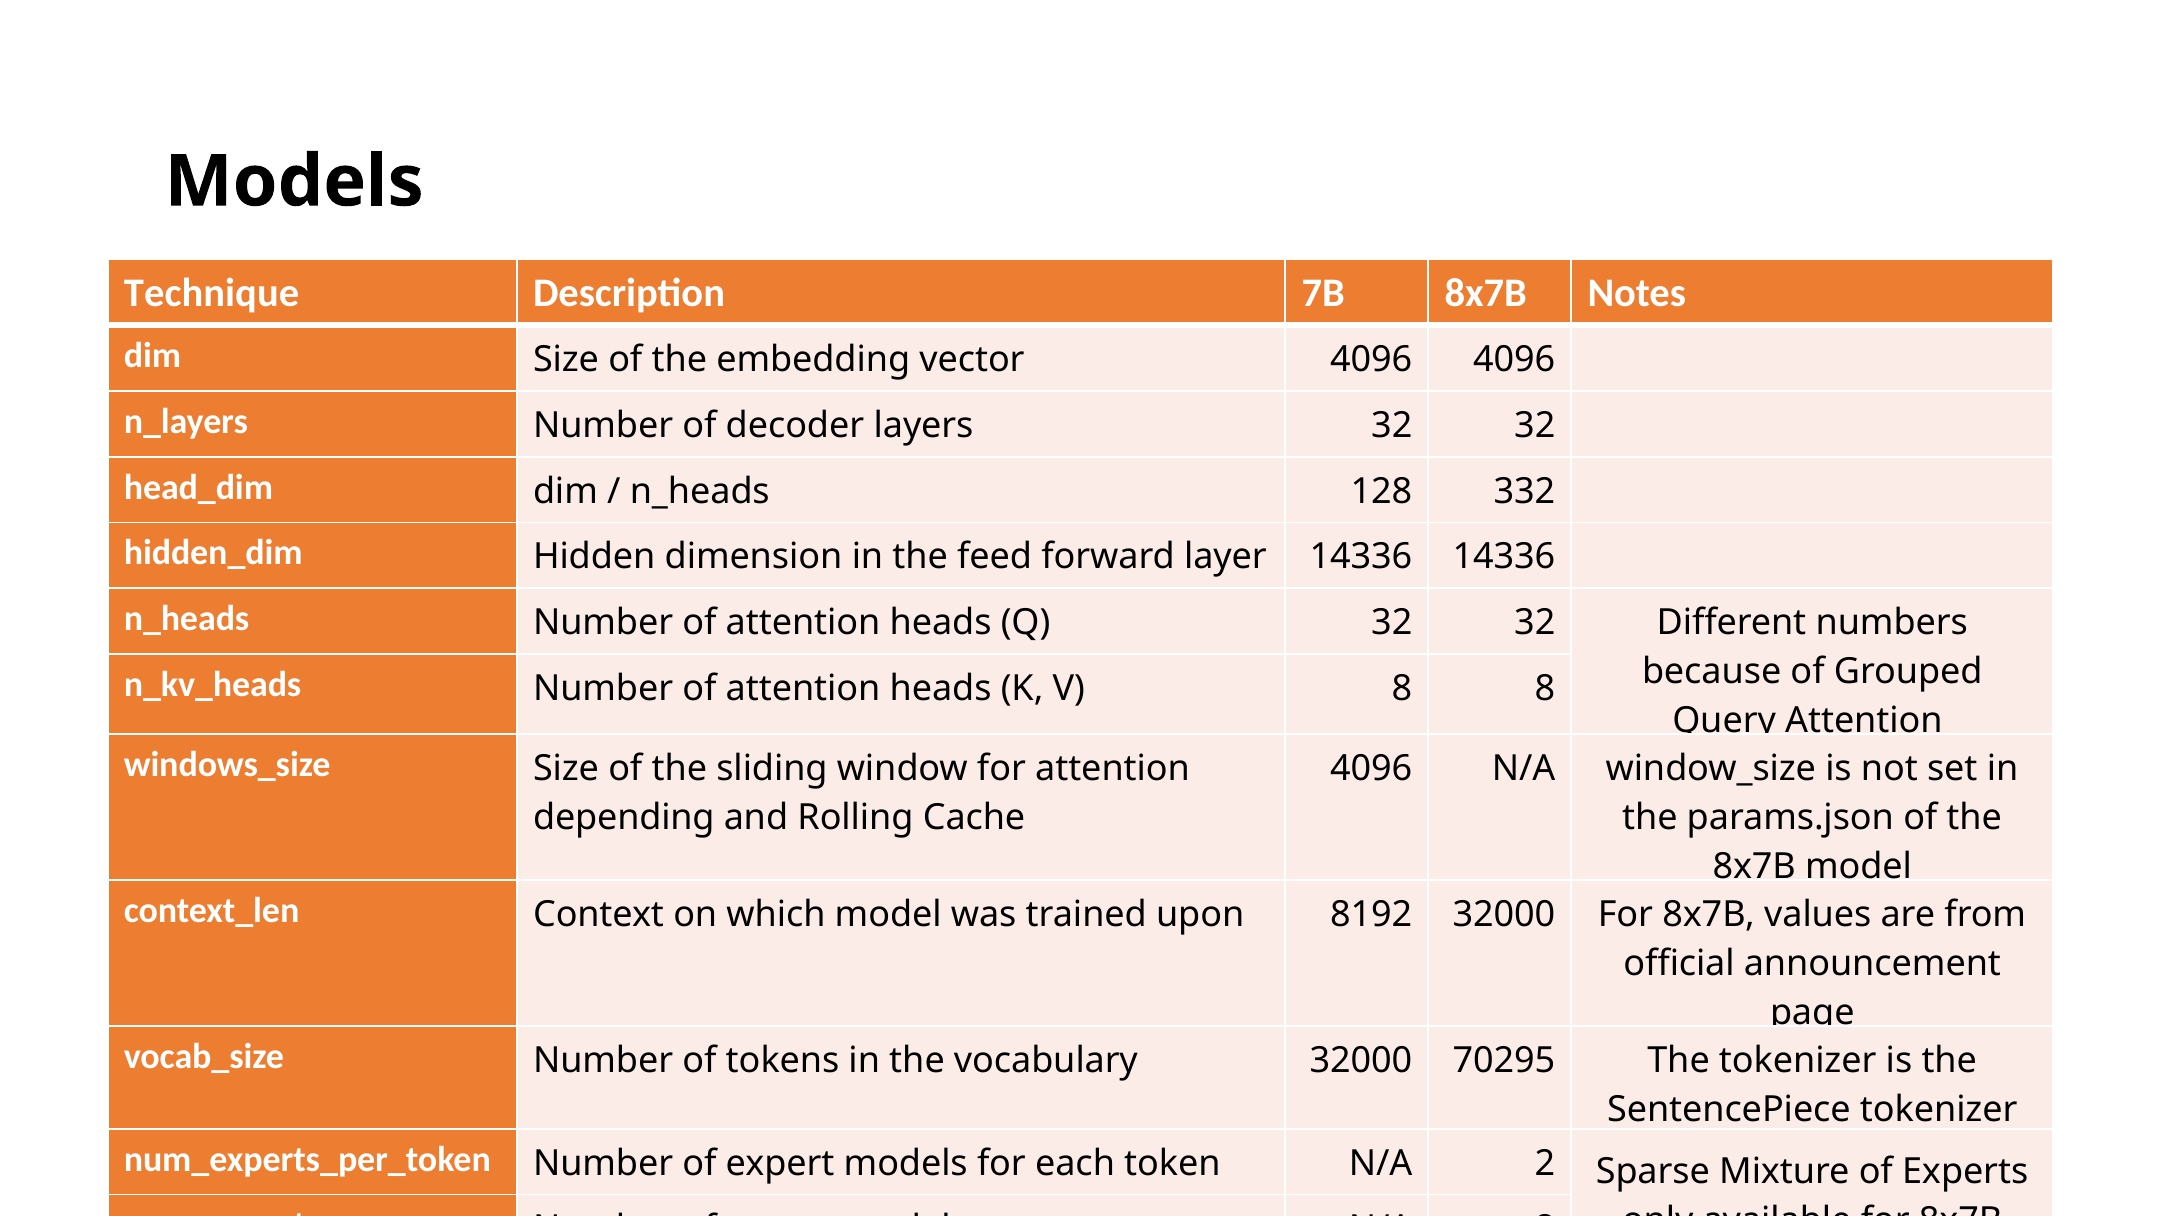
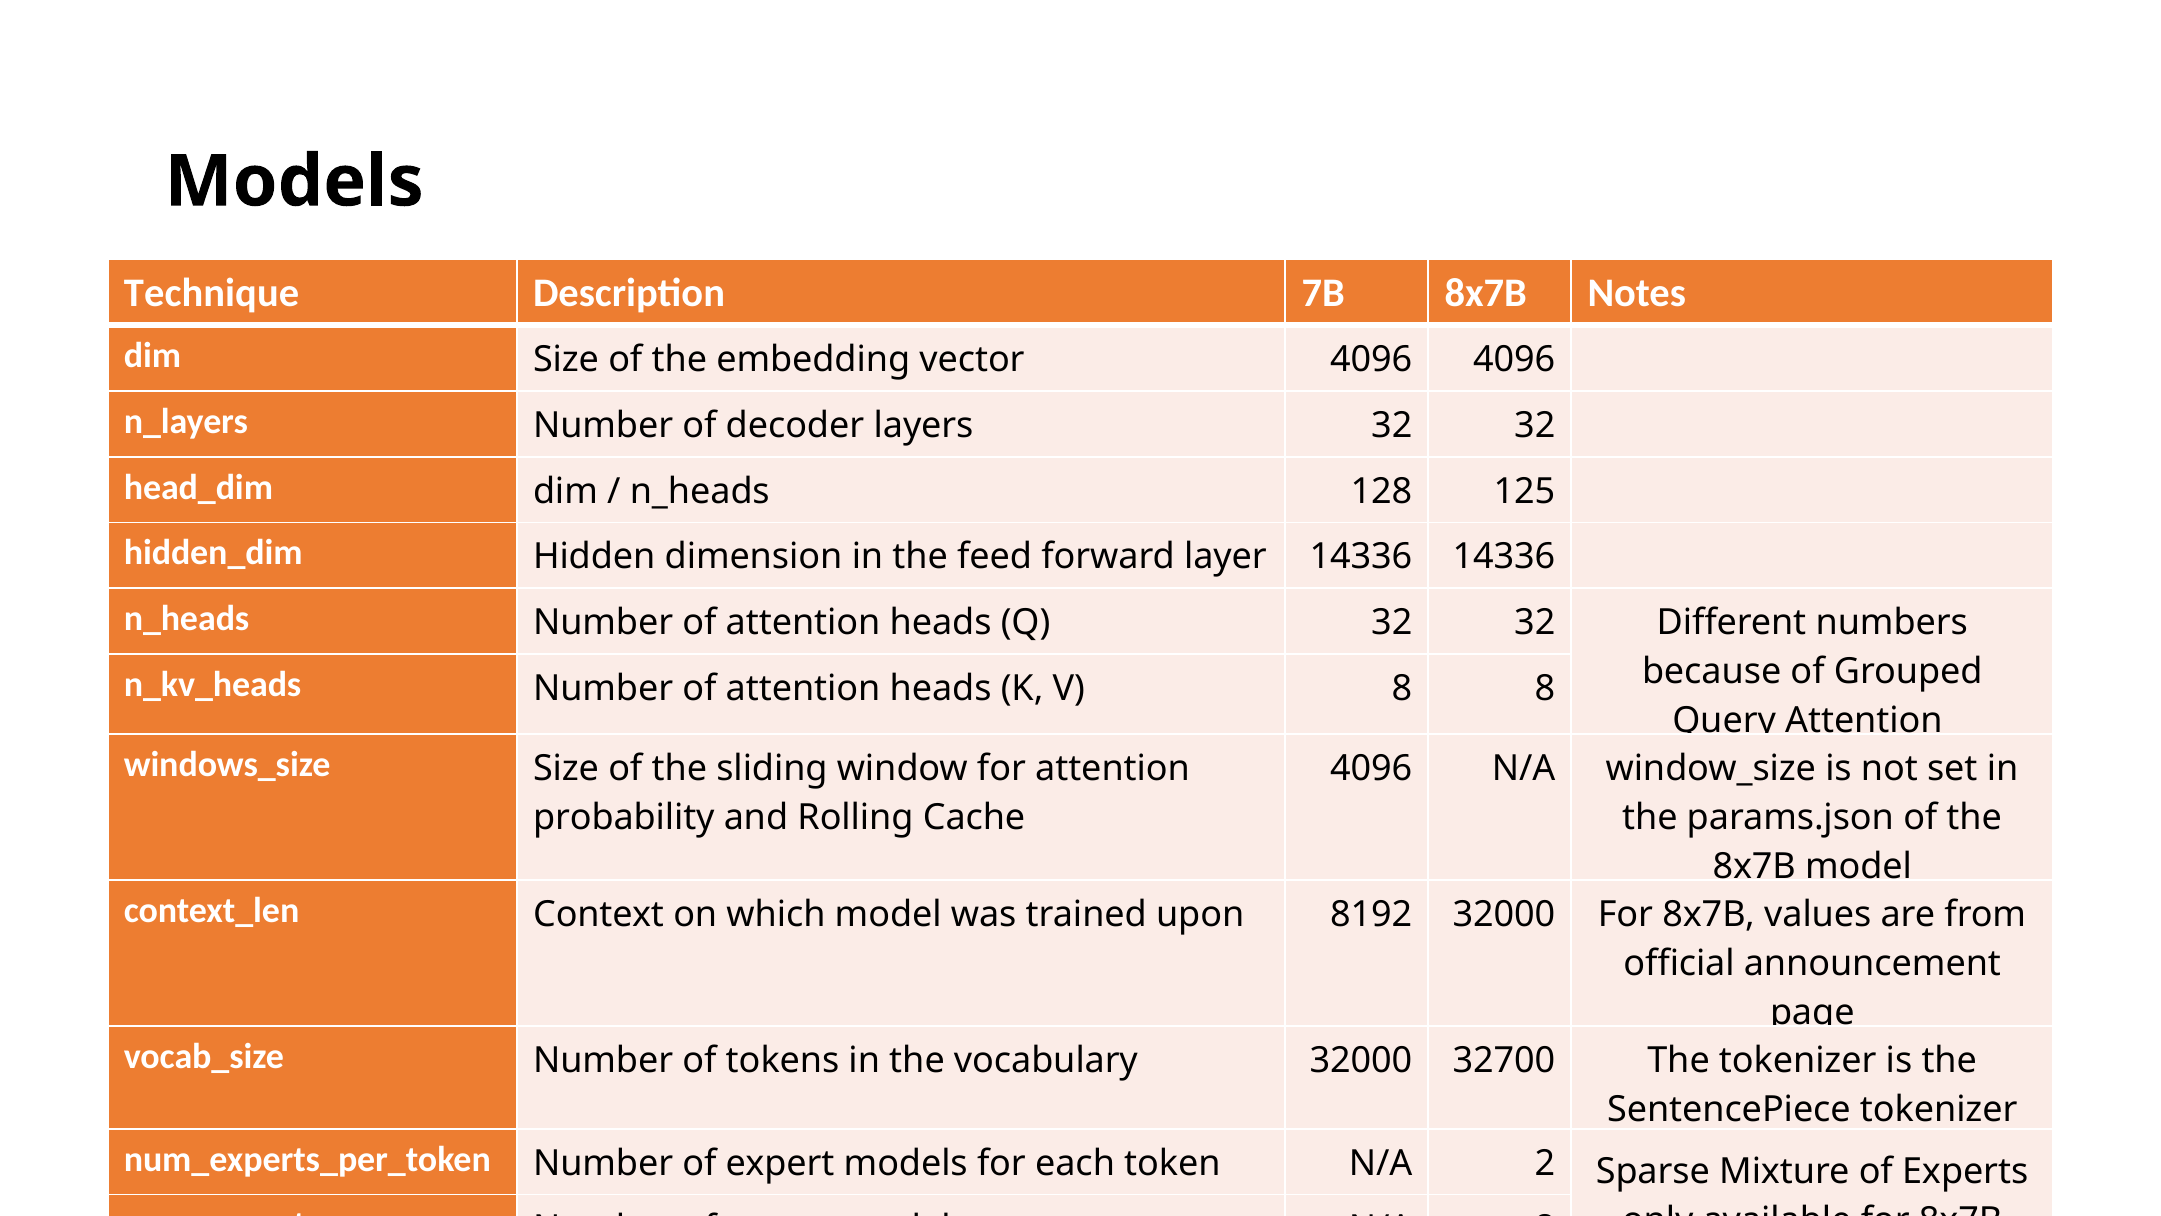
332: 332 -> 125
depending: depending -> probability
70295: 70295 -> 32700
